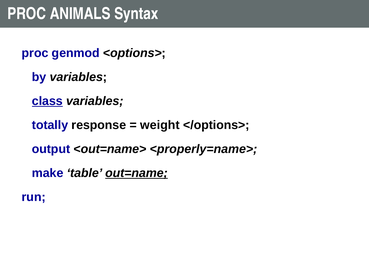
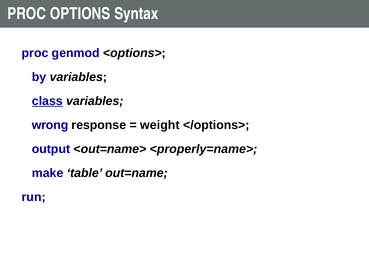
ANIMALS: ANIMALS -> OPTIONS
totally: totally -> wrong
out=name underline: present -> none
